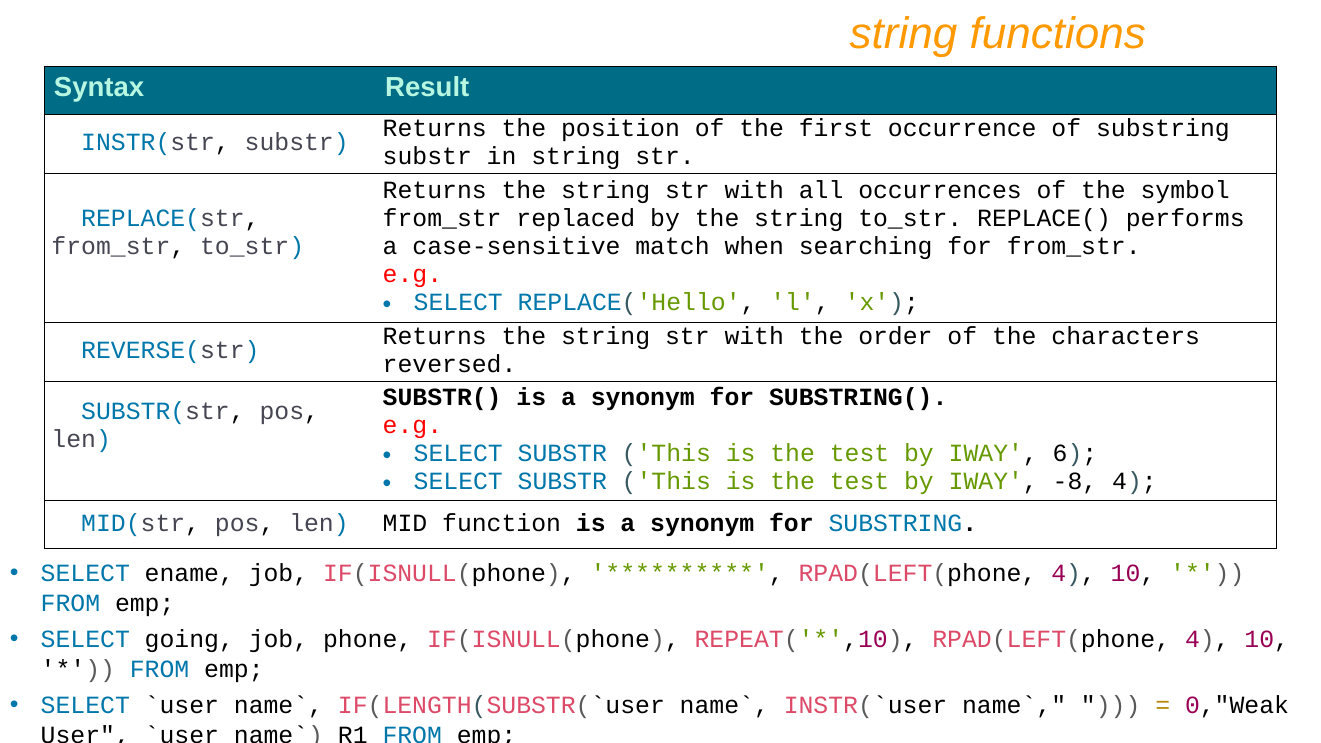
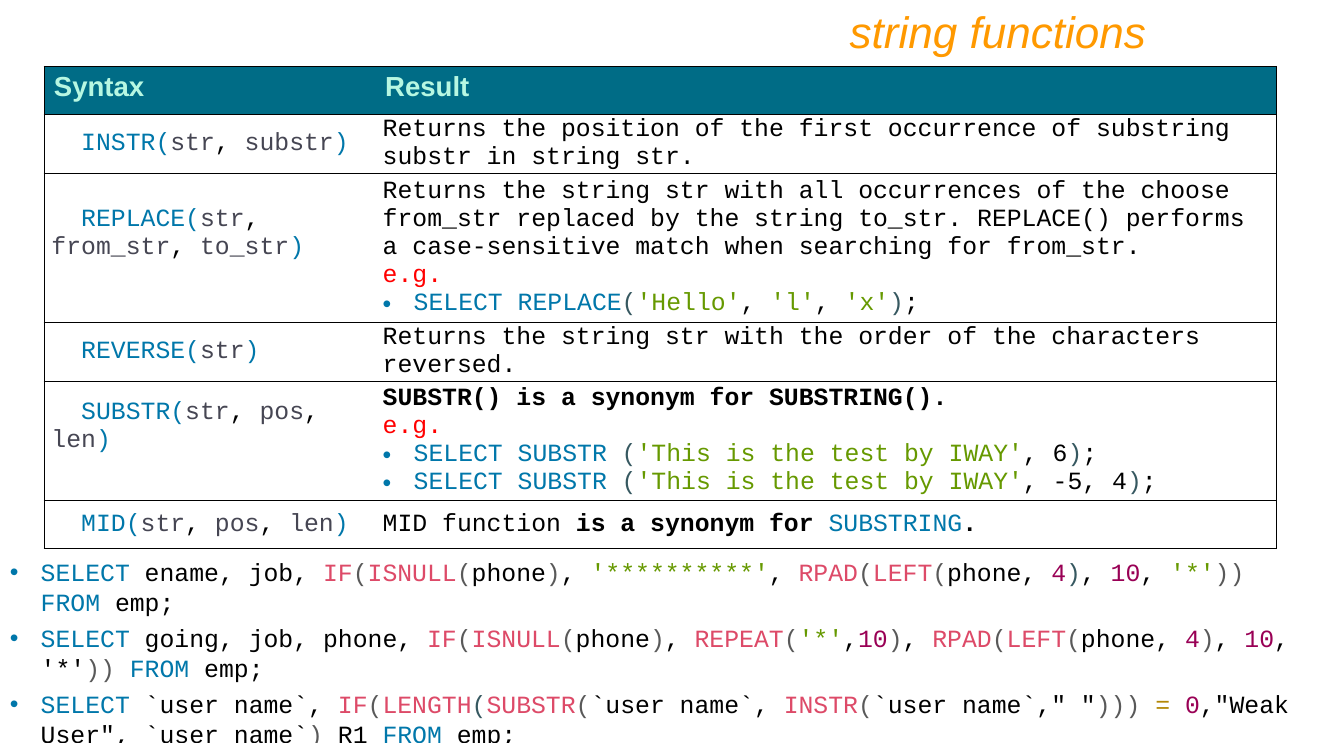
symbol: symbol -> choose
-8: -8 -> -5
